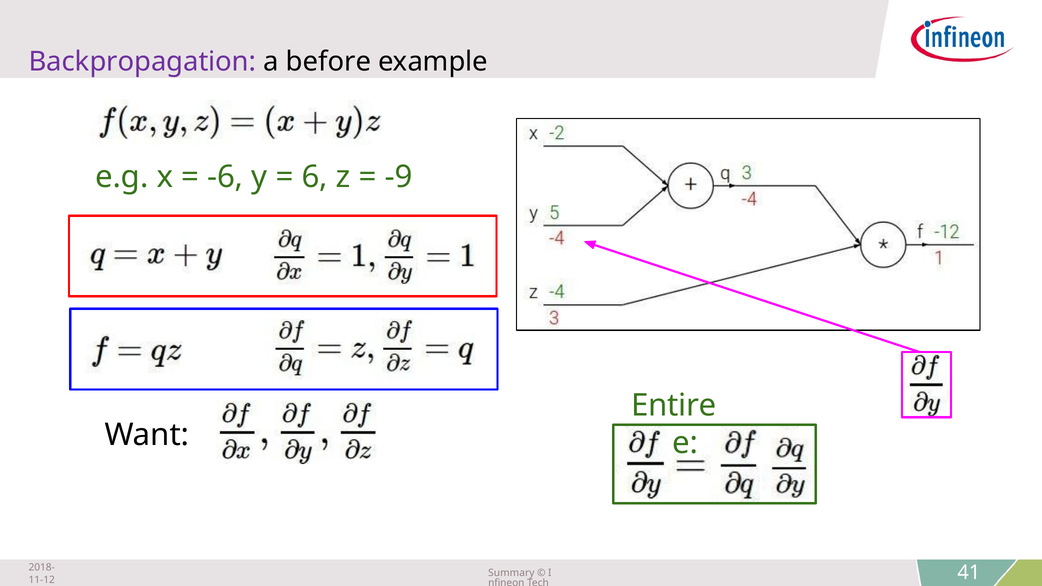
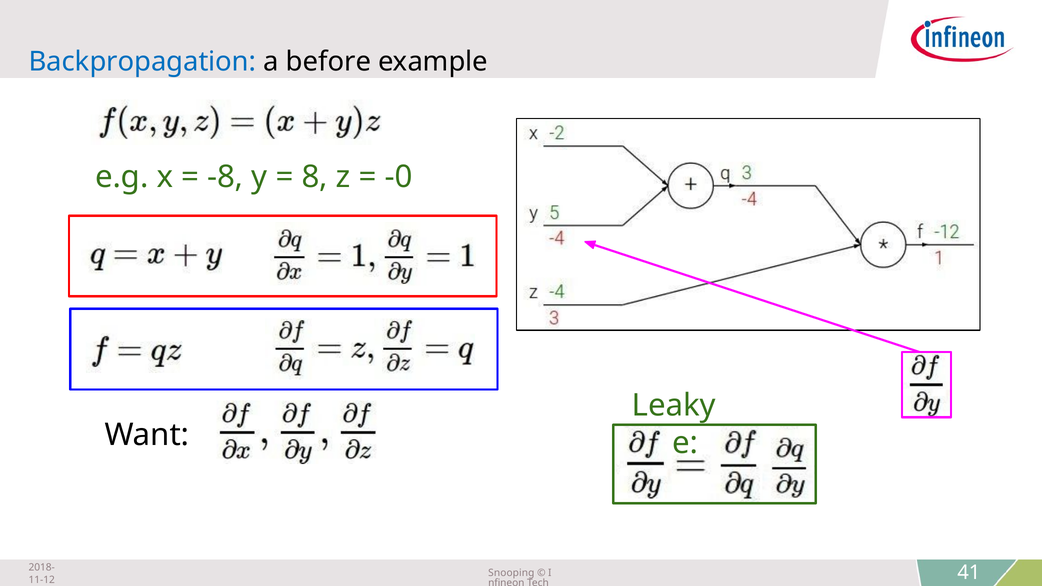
Backpropagation colour: purple -> blue
-6: -6 -> -8
6: 6 -> 8
-9: -9 -> -0
Entire: Entire -> Leaky
Summary: Summary -> Snooping
